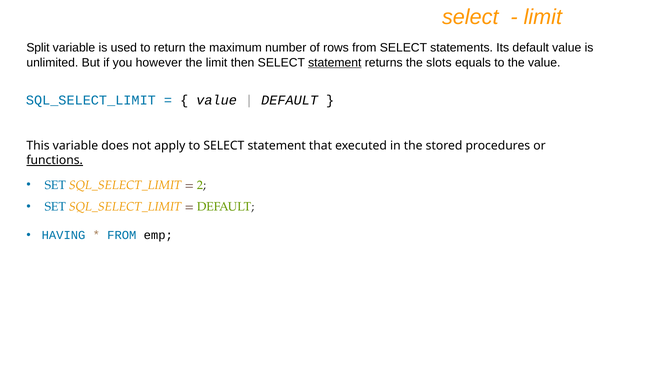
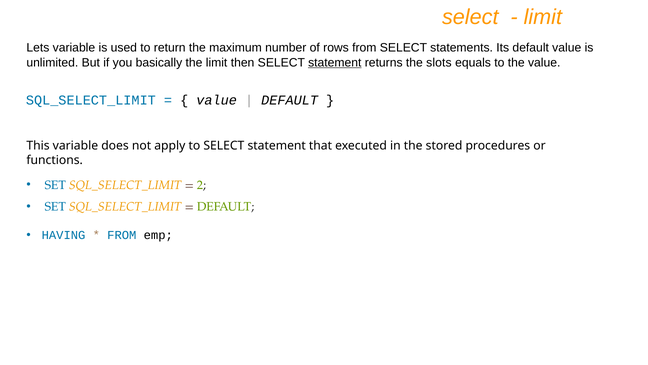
Split: Split -> Lets
however: however -> basically
functions underline: present -> none
